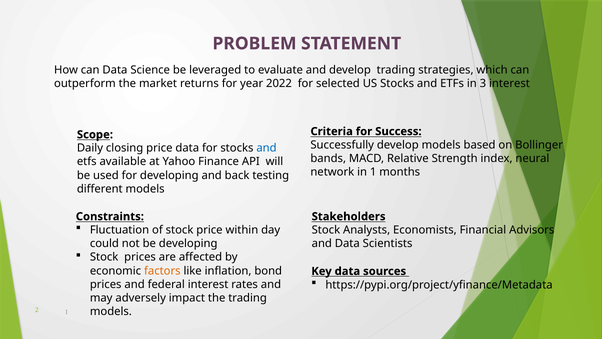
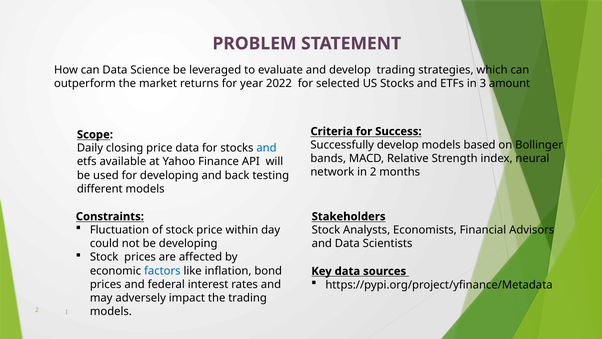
3 interest: interest -> amount
in 1: 1 -> 2
factors colour: orange -> blue
